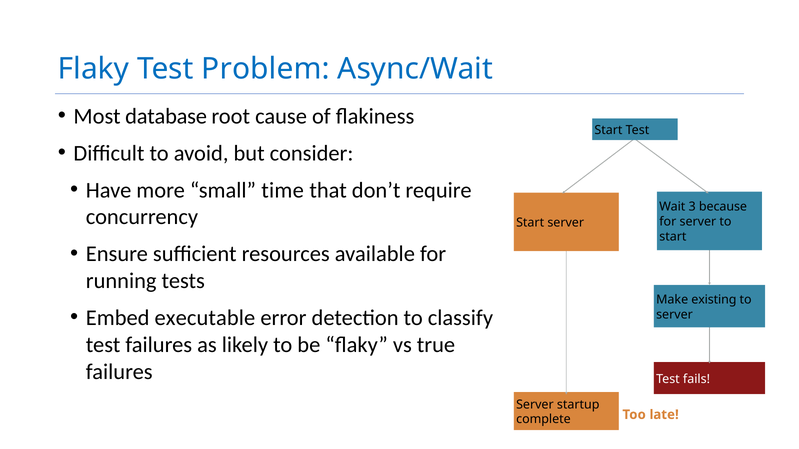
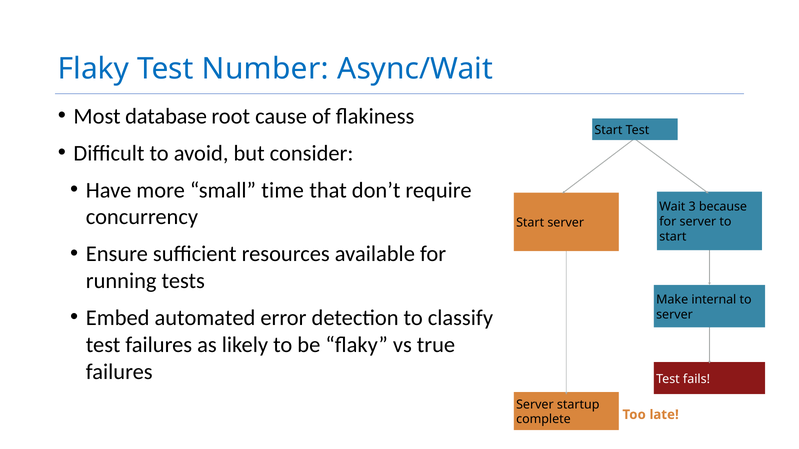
Problem: Problem -> Number
existing: existing -> internal
executable: executable -> automated
